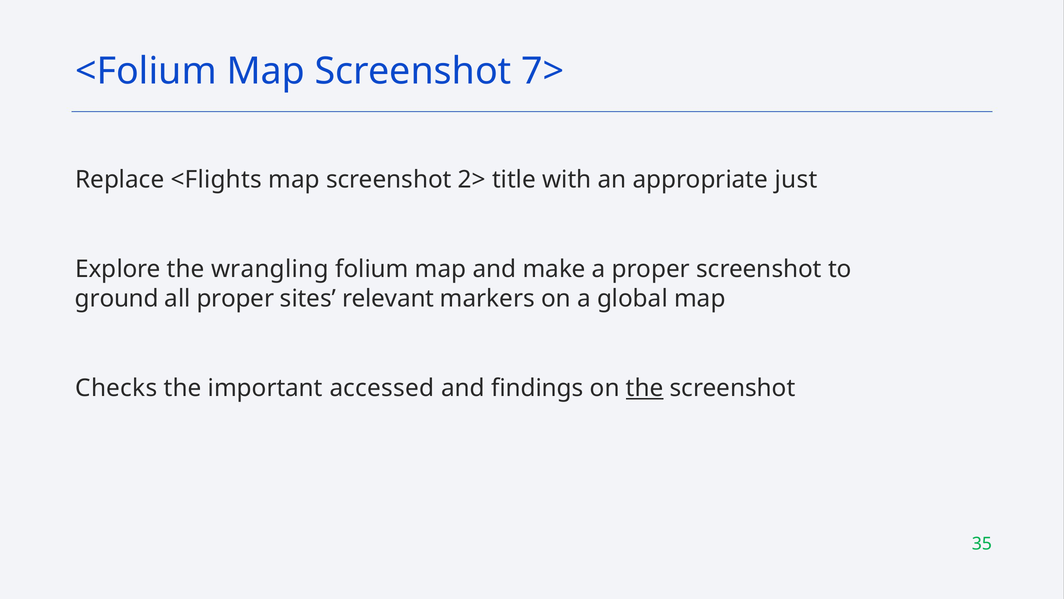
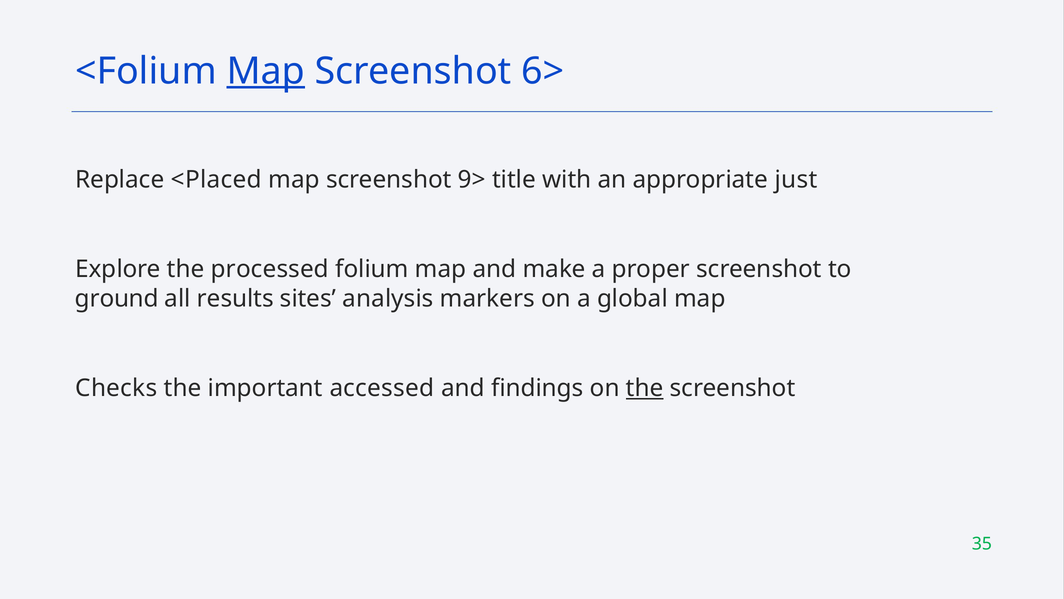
Map at (266, 71) underline: none -> present
7>: 7> -> 6>
<Flights: <Flights -> <Placed
2>: 2> -> 9>
wrangling: wrangling -> processed
all proper: proper -> results
relevant: relevant -> analysis
